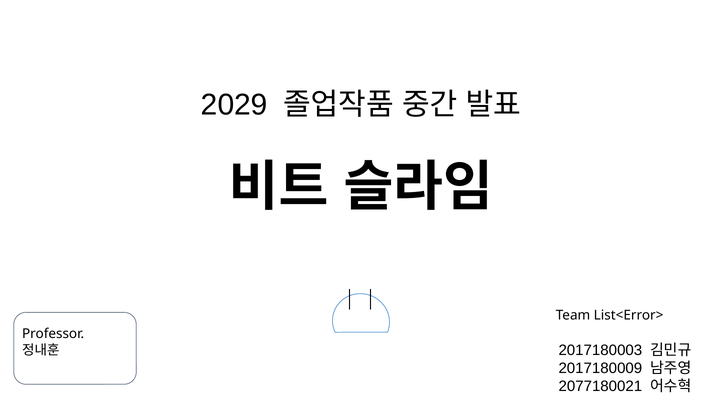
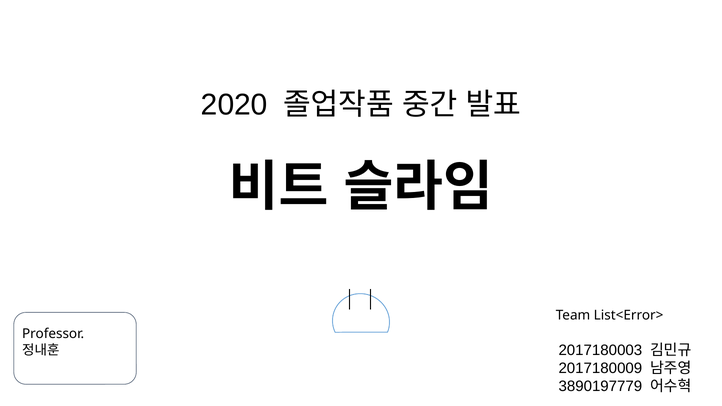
2029: 2029 -> 2020
2077180021: 2077180021 -> 3890197779
